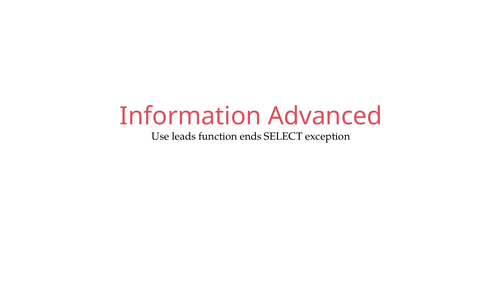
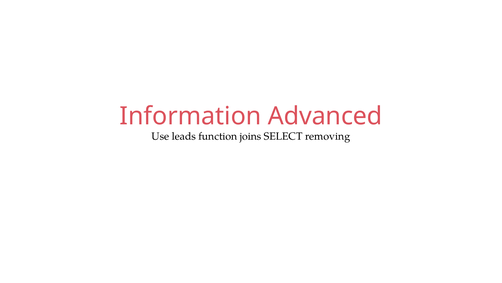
ends: ends -> joins
exception: exception -> removing
